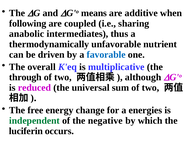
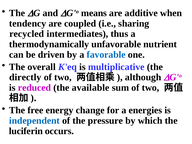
following: following -> tendency
anabolic: anabolic -> recycled
through: through -> directly
universal: universal -> available
independent colour: green -> blue
negative: negative -> pressure
